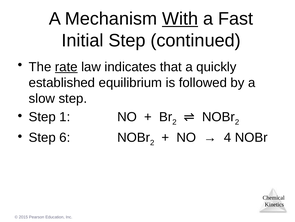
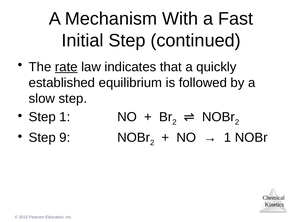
With underline: present -> none
6: 6 -> 9
4 at (227, 137): 4 -> 1
